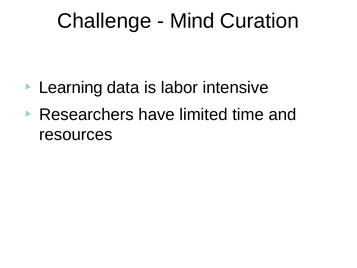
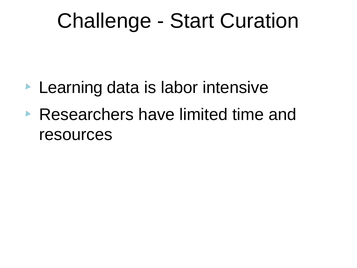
Mind: Mind -> Start
